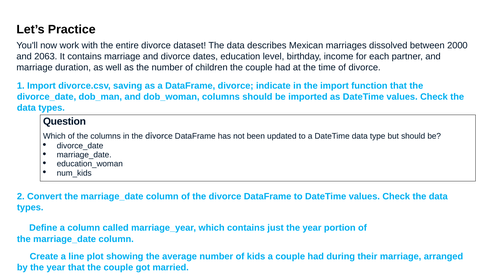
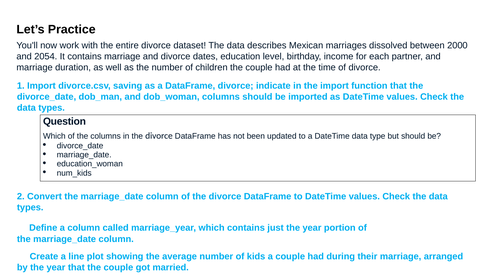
2063: 2063 -> 2054
